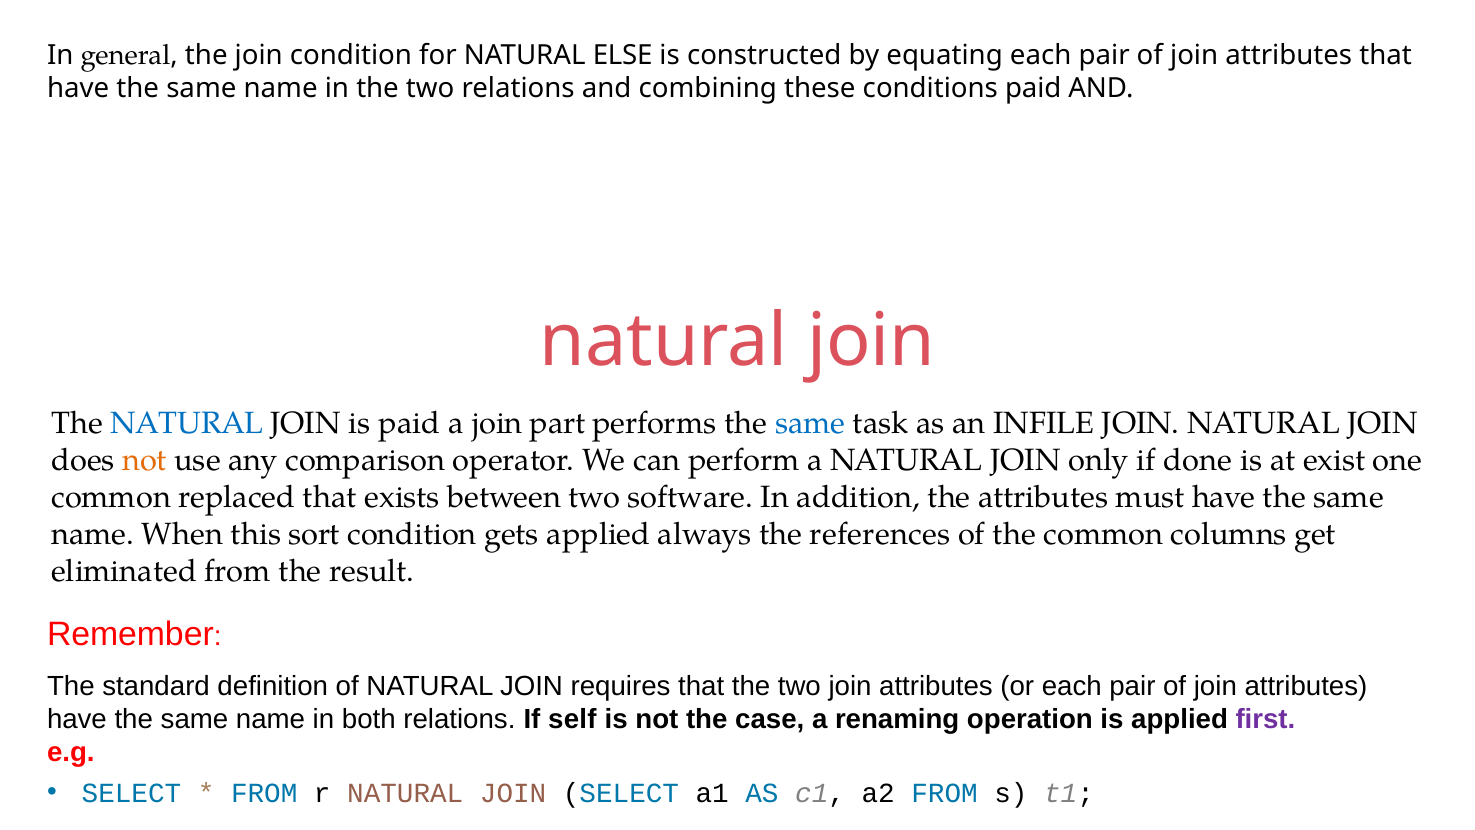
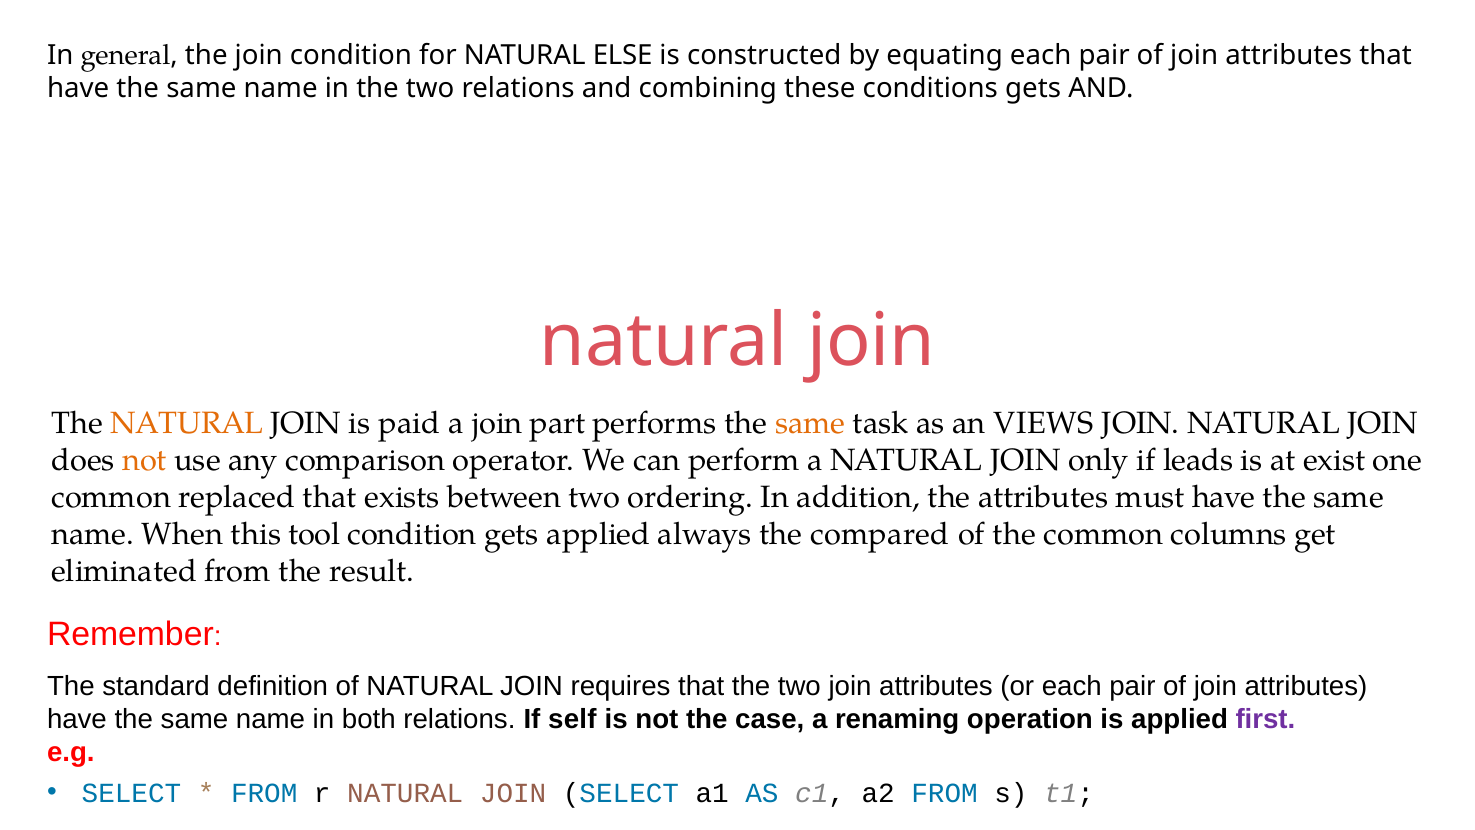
conditions paid: paid -> gets
NATURAL at (187, 423) colour: blue -> orange
same at (810, 423) colour: blue -> orange
INFILE: INFILE -> VIEWS
done: done -> leads
software: software -> ordering
sort: sort -> tool
references: references -> compared
